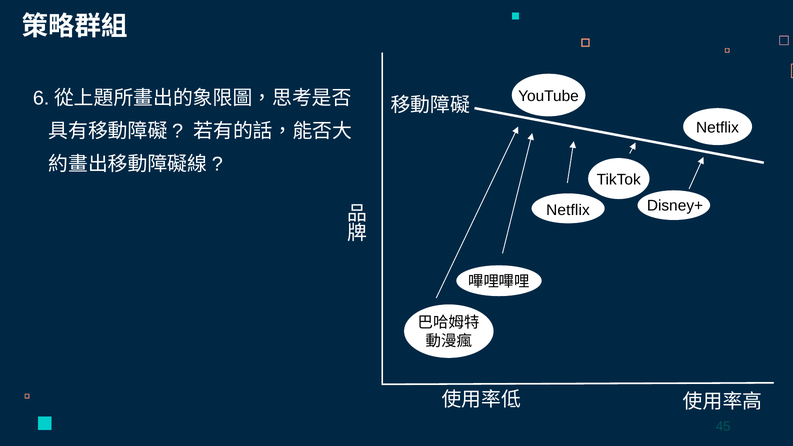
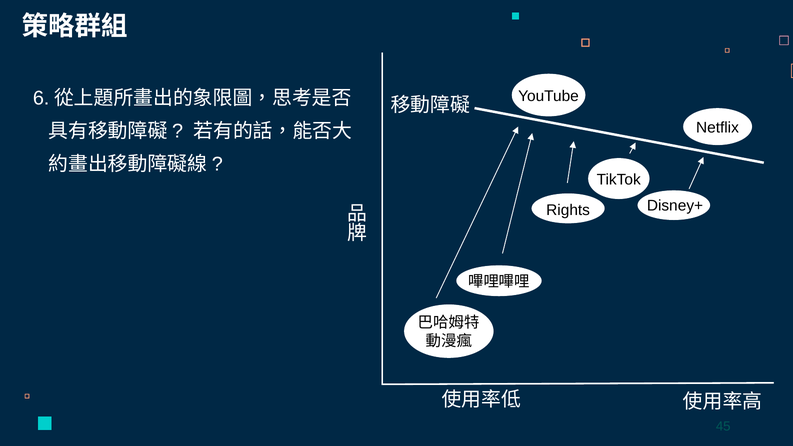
Netflix at (568, 210): Netflix -> Rights
